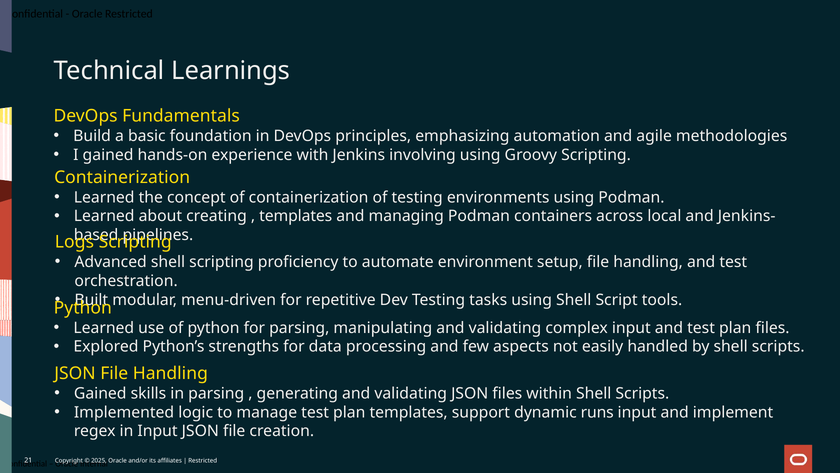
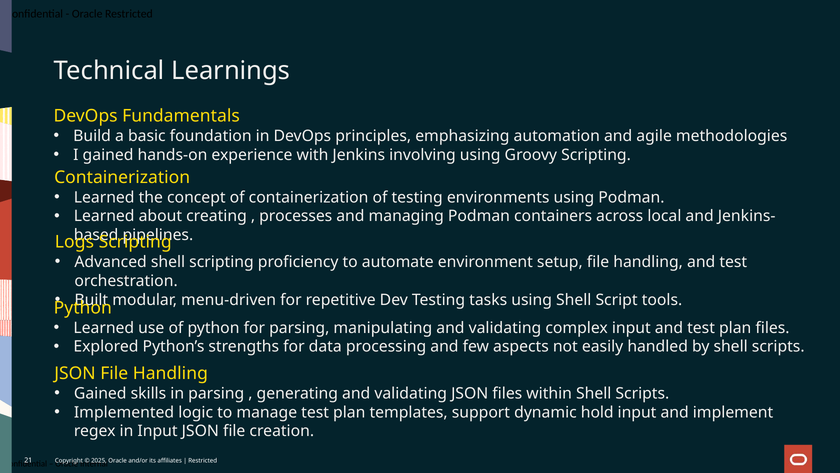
templates at (296, 216): templates -> processes
runs: runs -> hold
